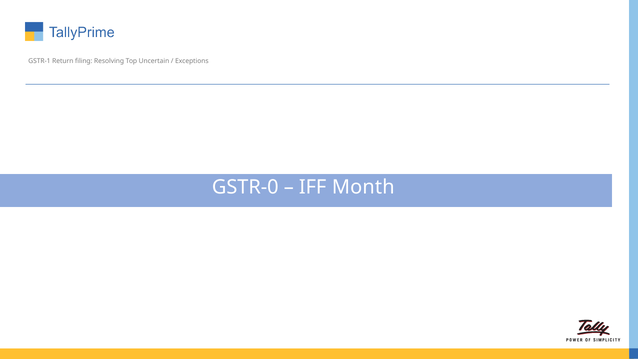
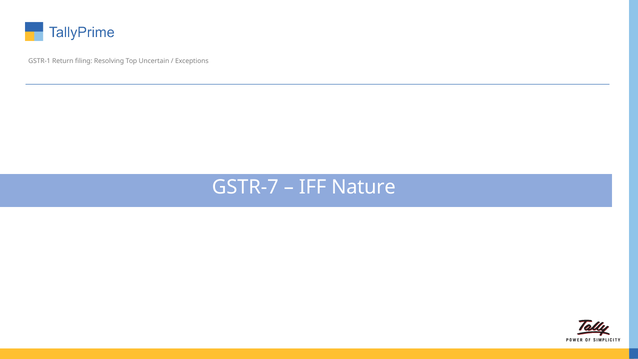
GSTR-0: GSTR-0 -> GSTR-7
Month: Month -> Nature
